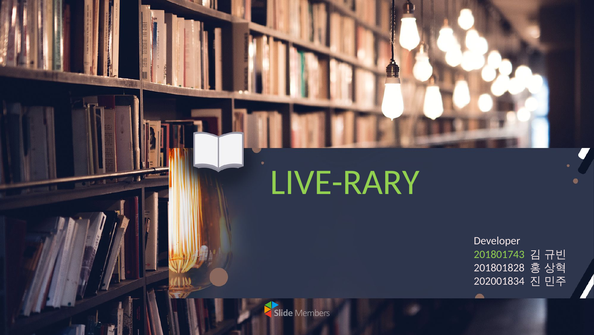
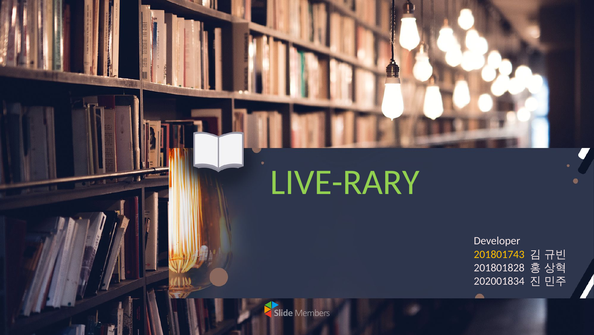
201801743 colour: light green -> yellow
